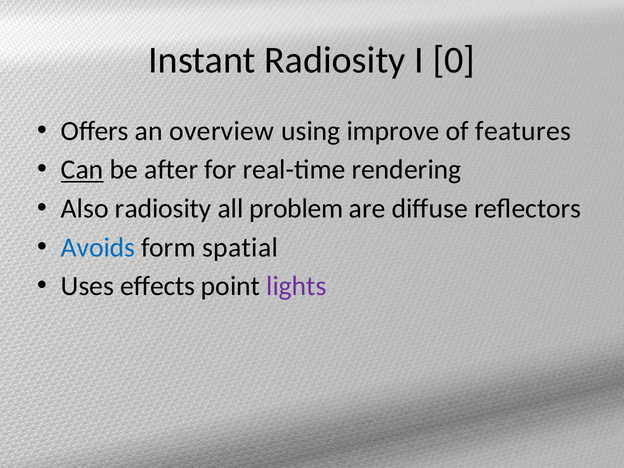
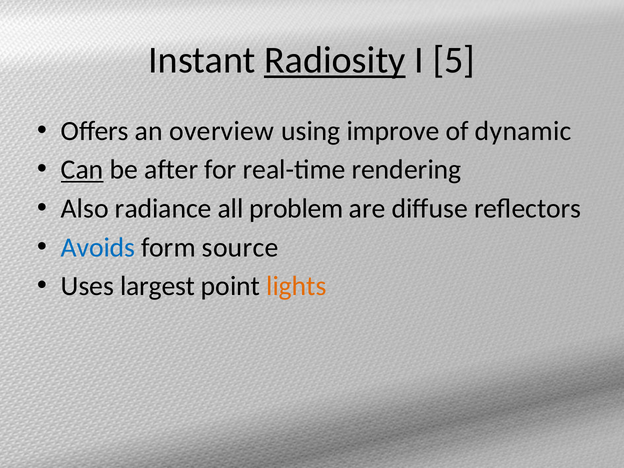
Radiosity at (335, 60) underline: none -> present
0: 0 -> 5
features: features -> dynamic
Also radiosity: radiosity -> radiance
spatial: spatial -> source
effects: effects -> largest
lights colour: purple -> orange
